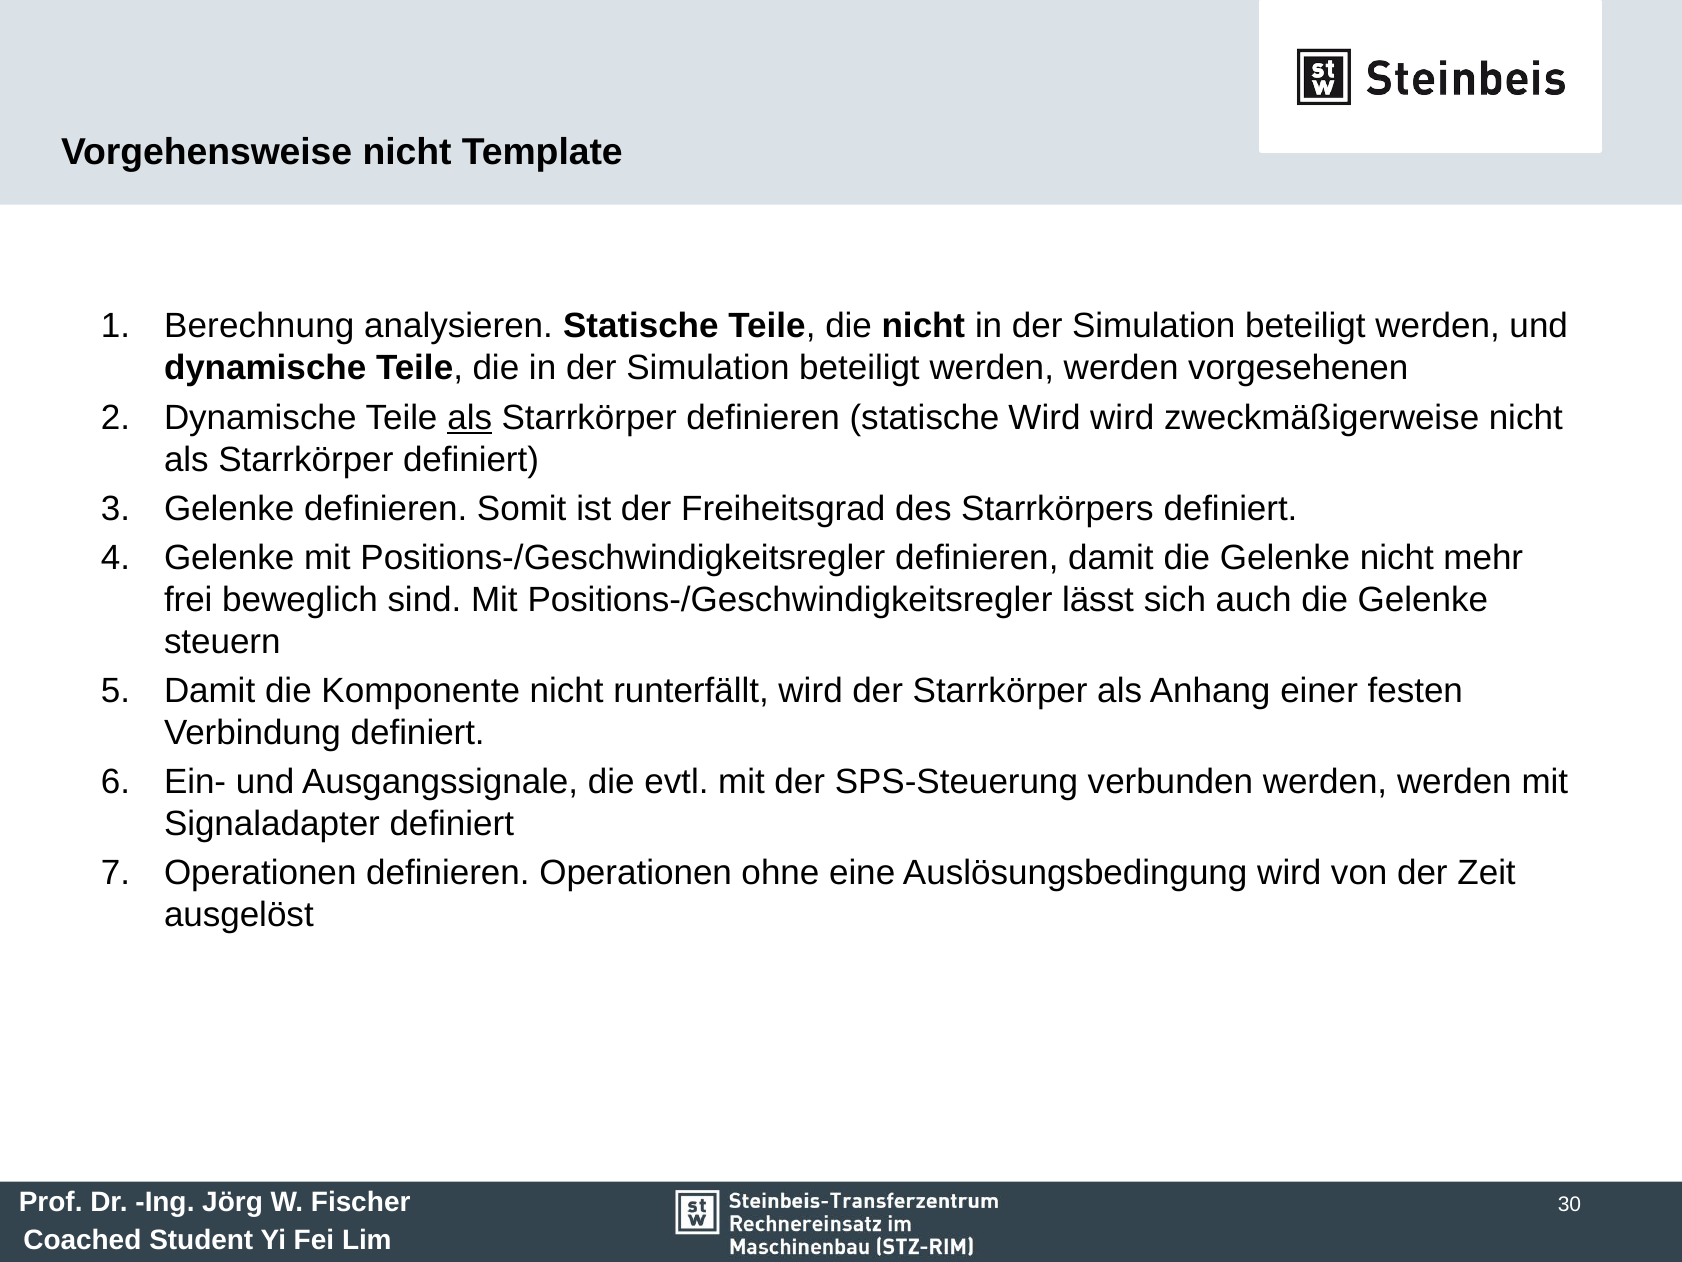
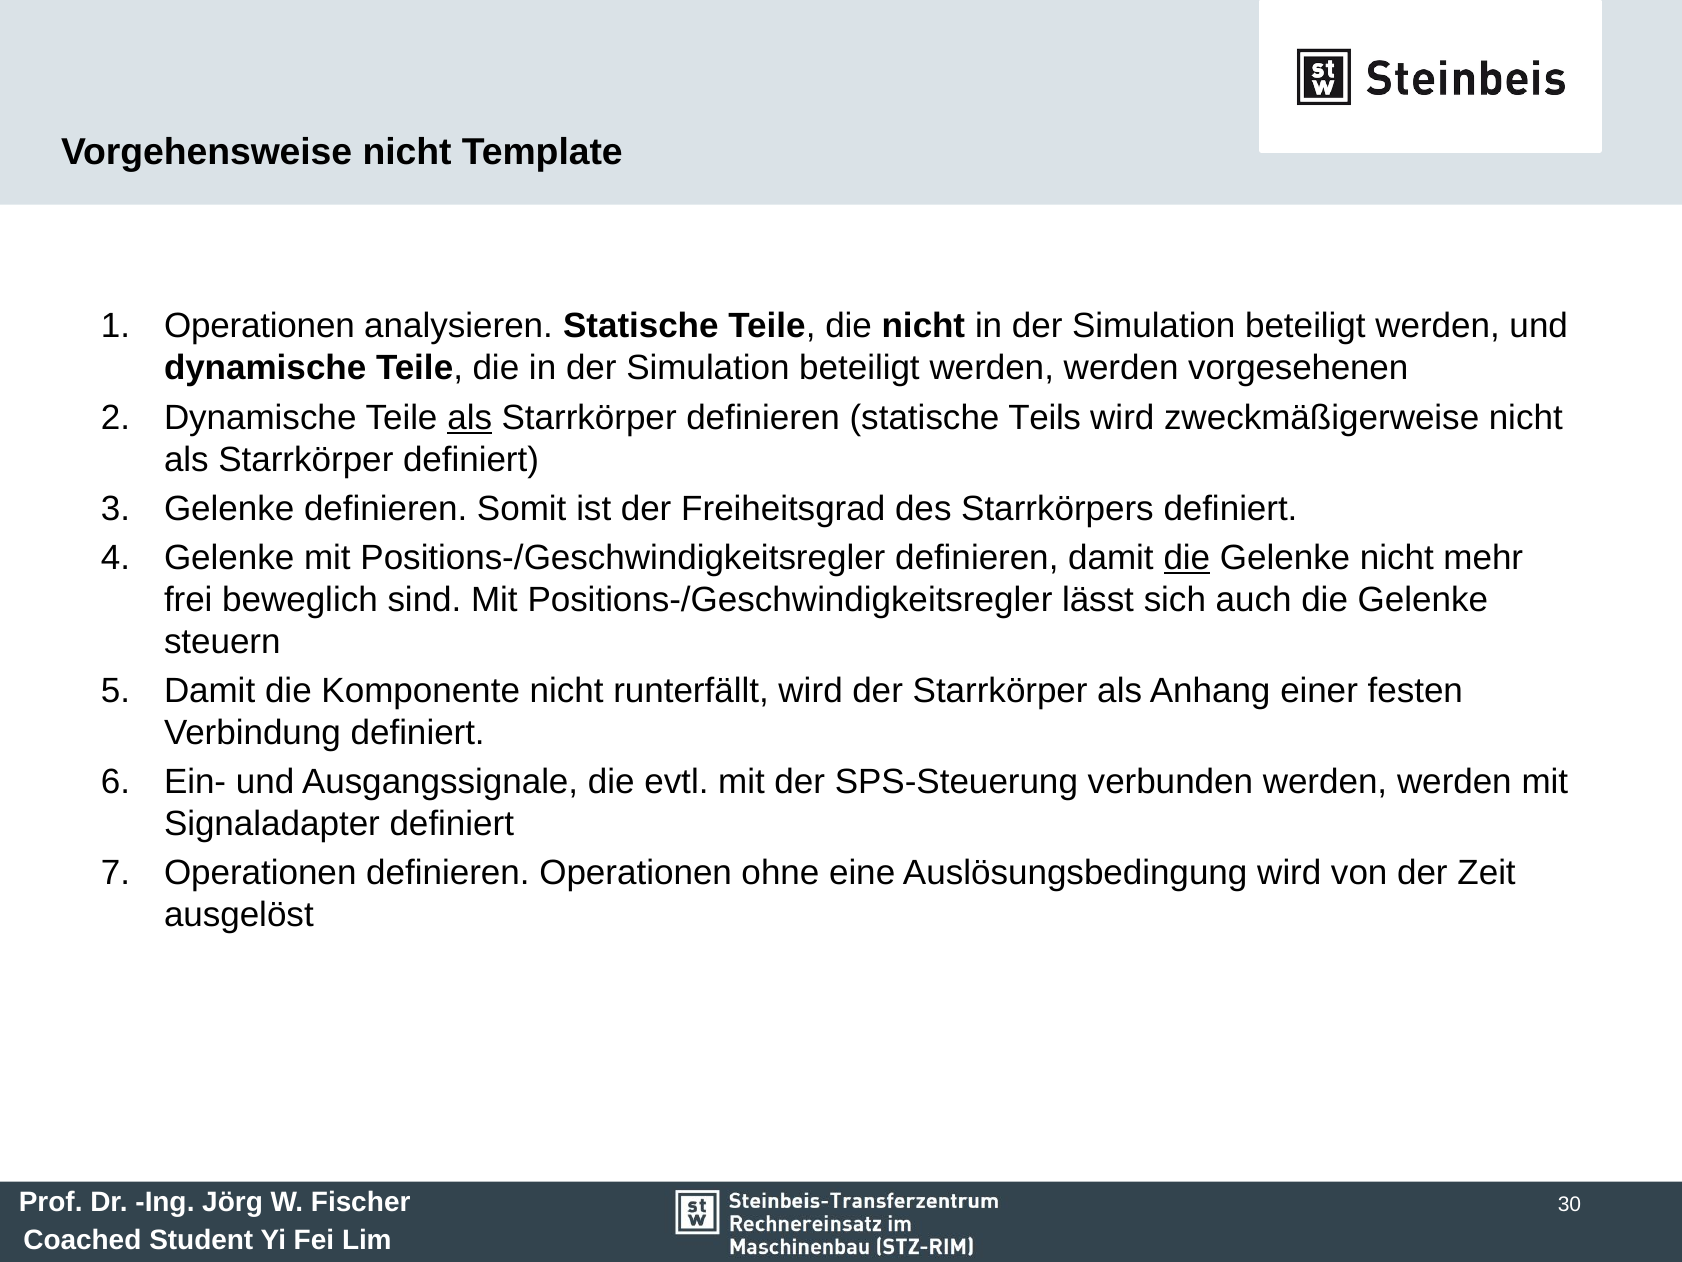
Berechnung at (259, 326): Berechnung -> Operationen
statische Wird: Wird -> Teils
die at (1187, 558) underline: none -> present
